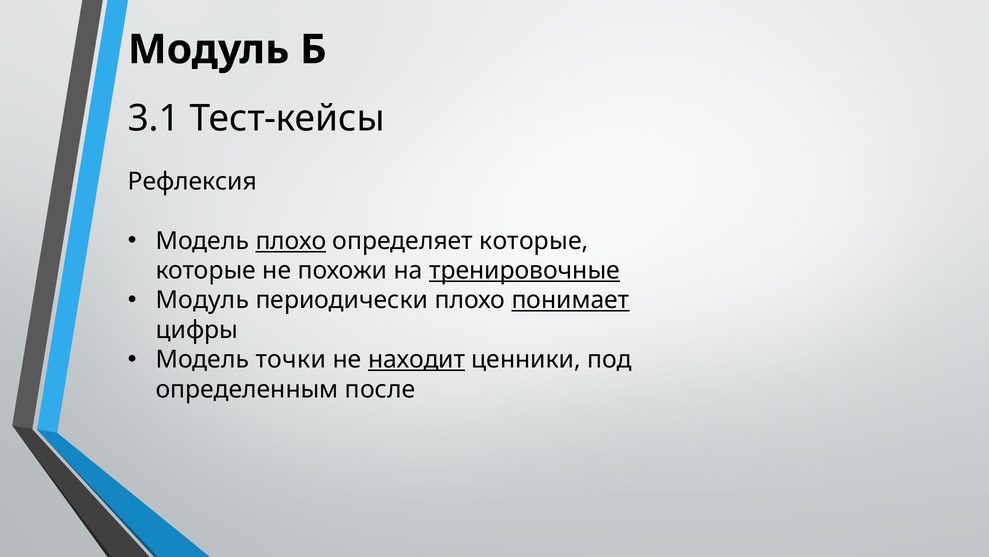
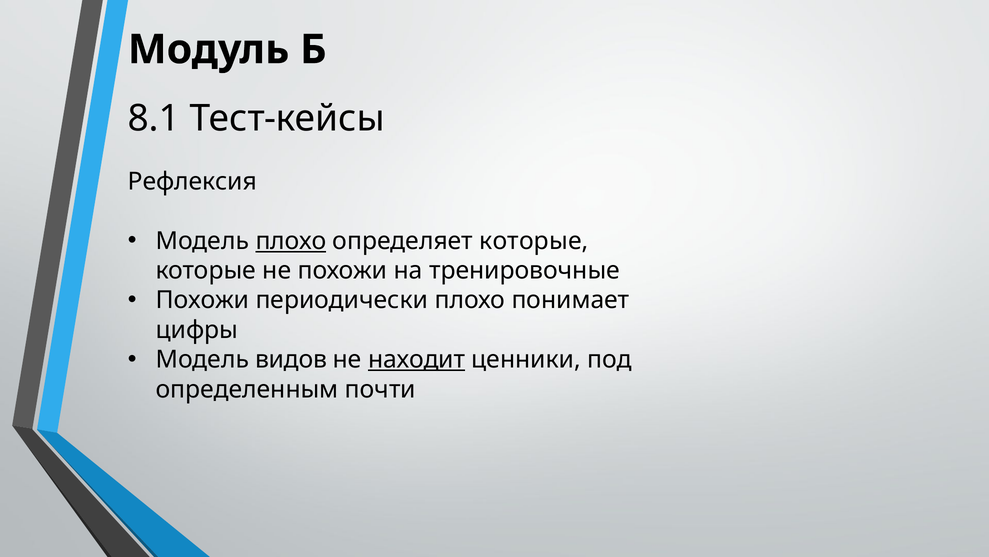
3.1: 3.1 -> 8.1
тренировочные underline: present -> none
Модуль at (202, 300): Модуль -> Похожи
понимает underline: present -> none
точки: точки -> видов
после: после -> почти
